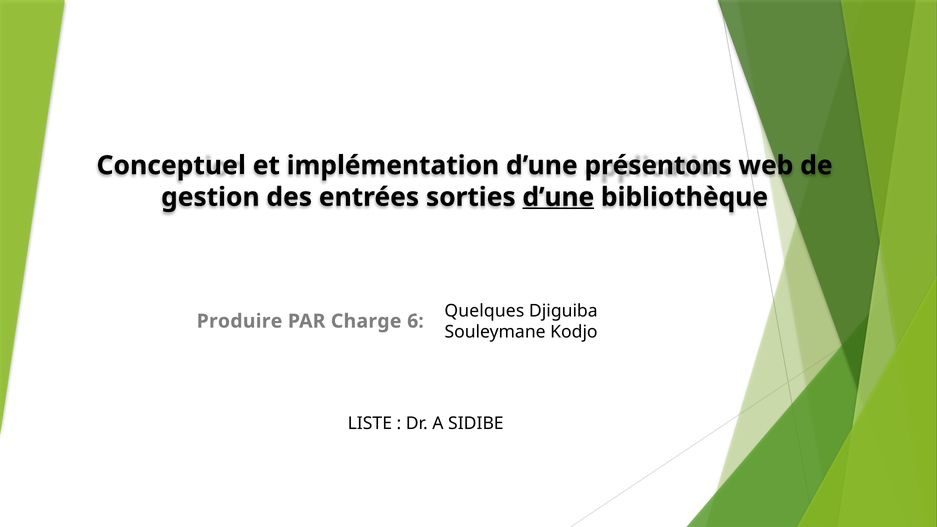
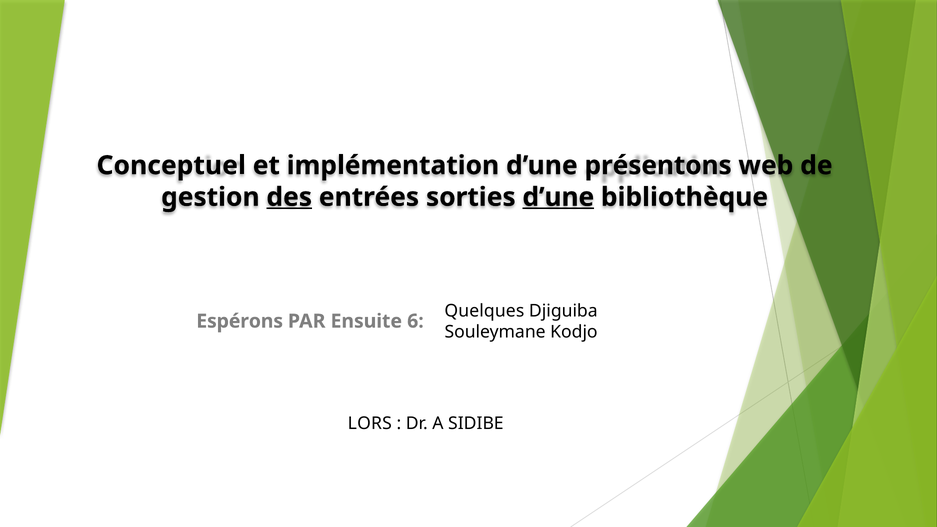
des underline: none -> present
Produire: Produire -> Espérons
Charge: Charge -> Ensuite
LISTE: LISTE -> LORS
